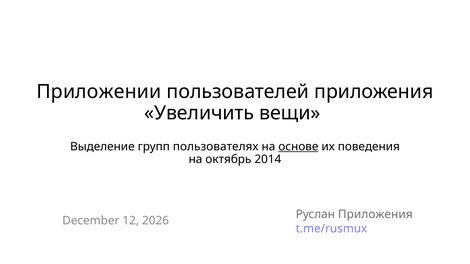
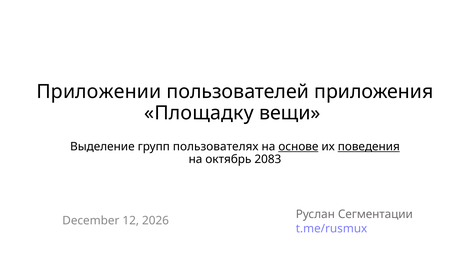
Увеличить: Увеличить -> Площадку
поведения underline: none -> present
2014: 2014 -> 2083
Руслан Приложения: Приложения -> Сегментации
